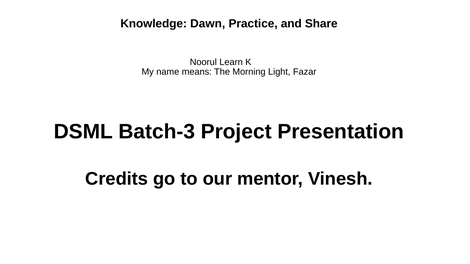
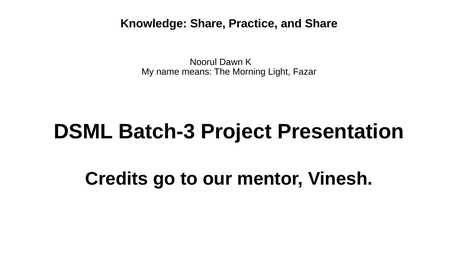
Knowledge Dawn: Dawn -> Share
Learn: Learn -> Dawn
